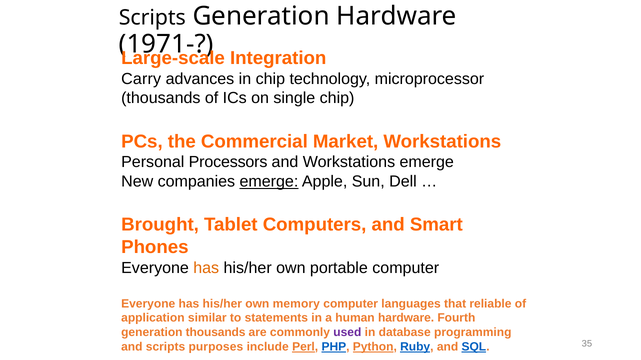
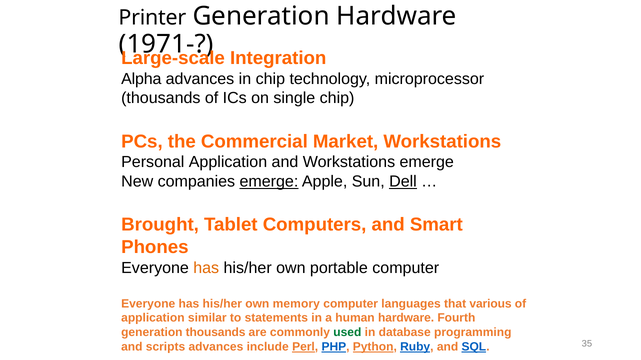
Scripts at (152, 18): Scripts -> Printer
Carry: Carry -> Alpha
Personal Processors: Processors -> Application
Dell underline: none -> present
reliable: reliable -> various
used colour: purple -> green
scripts purposes: purposes -> advances
